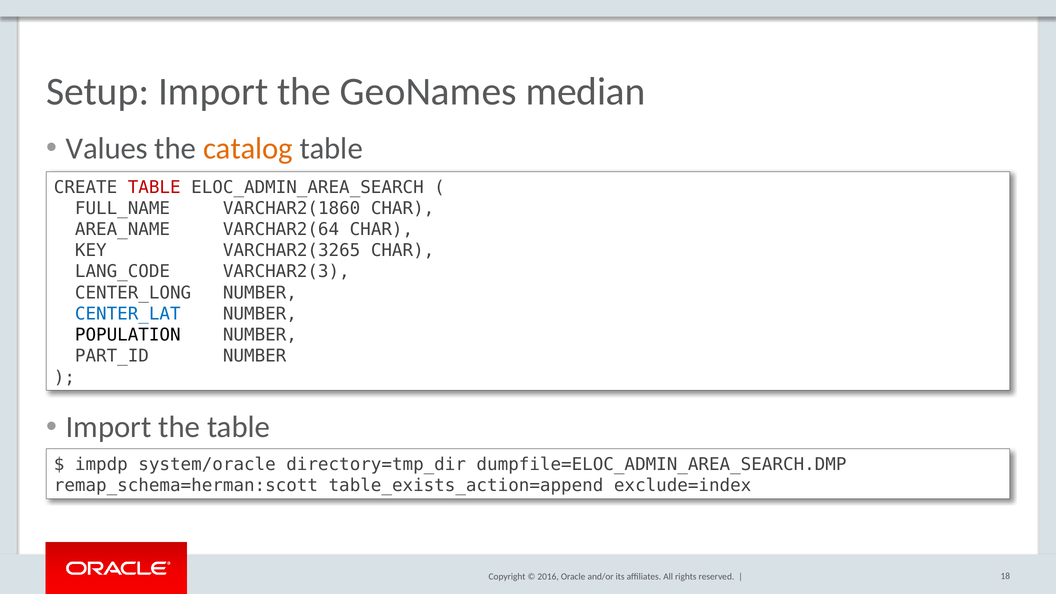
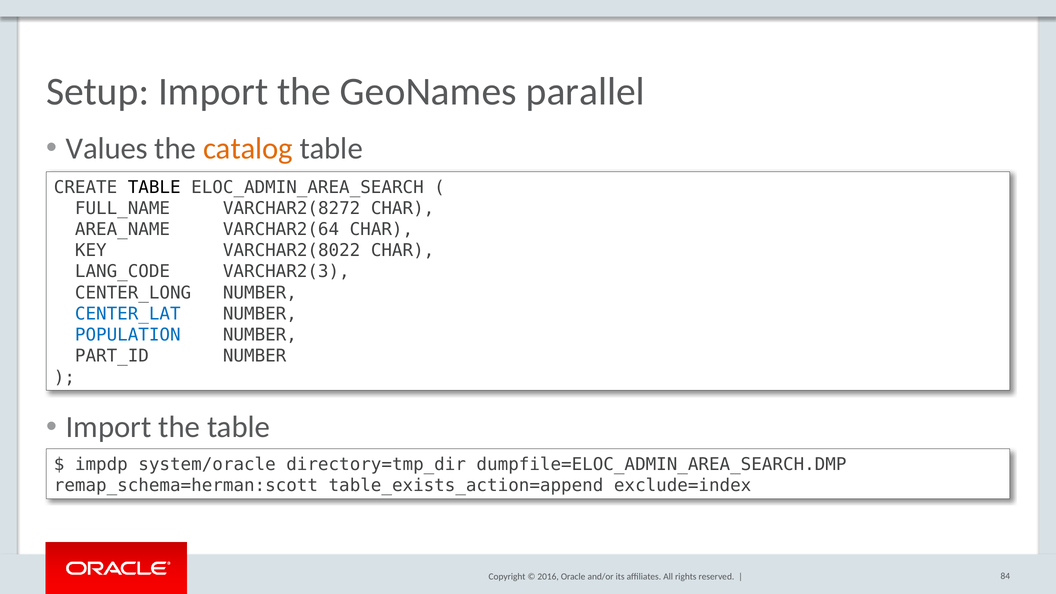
median: median -> parallel
TABLE at (154, 187) colour: red -> black
VARCHAR2(1860: VARCHAR2(1860 -> VARCHAR2(8272
VARCHAR2(3265: VARCHAR2(3265 -> VARCHAR2(8022
POPULATION colour: black -> blue
18: 18 -> 84
